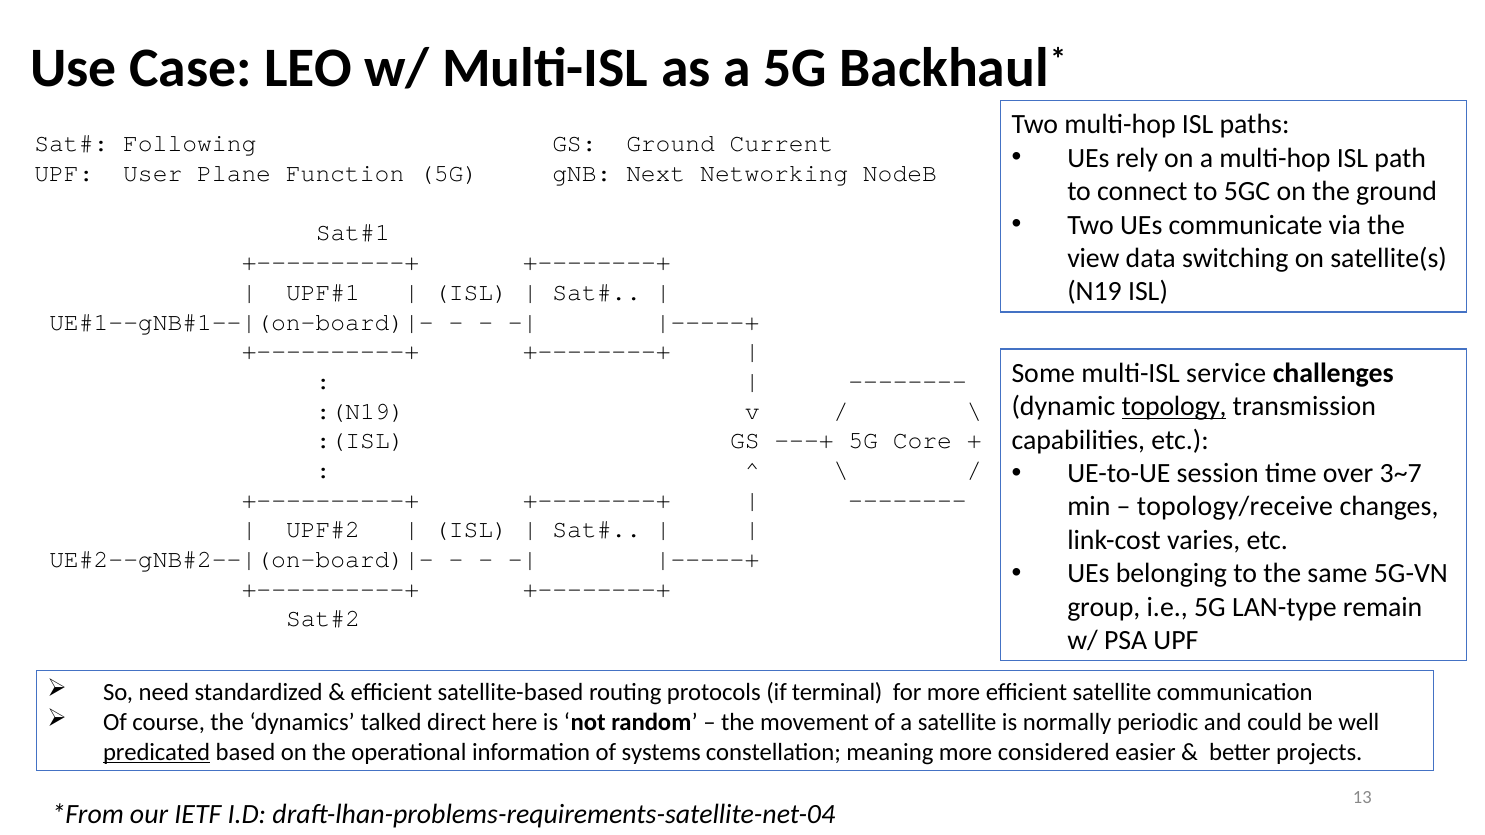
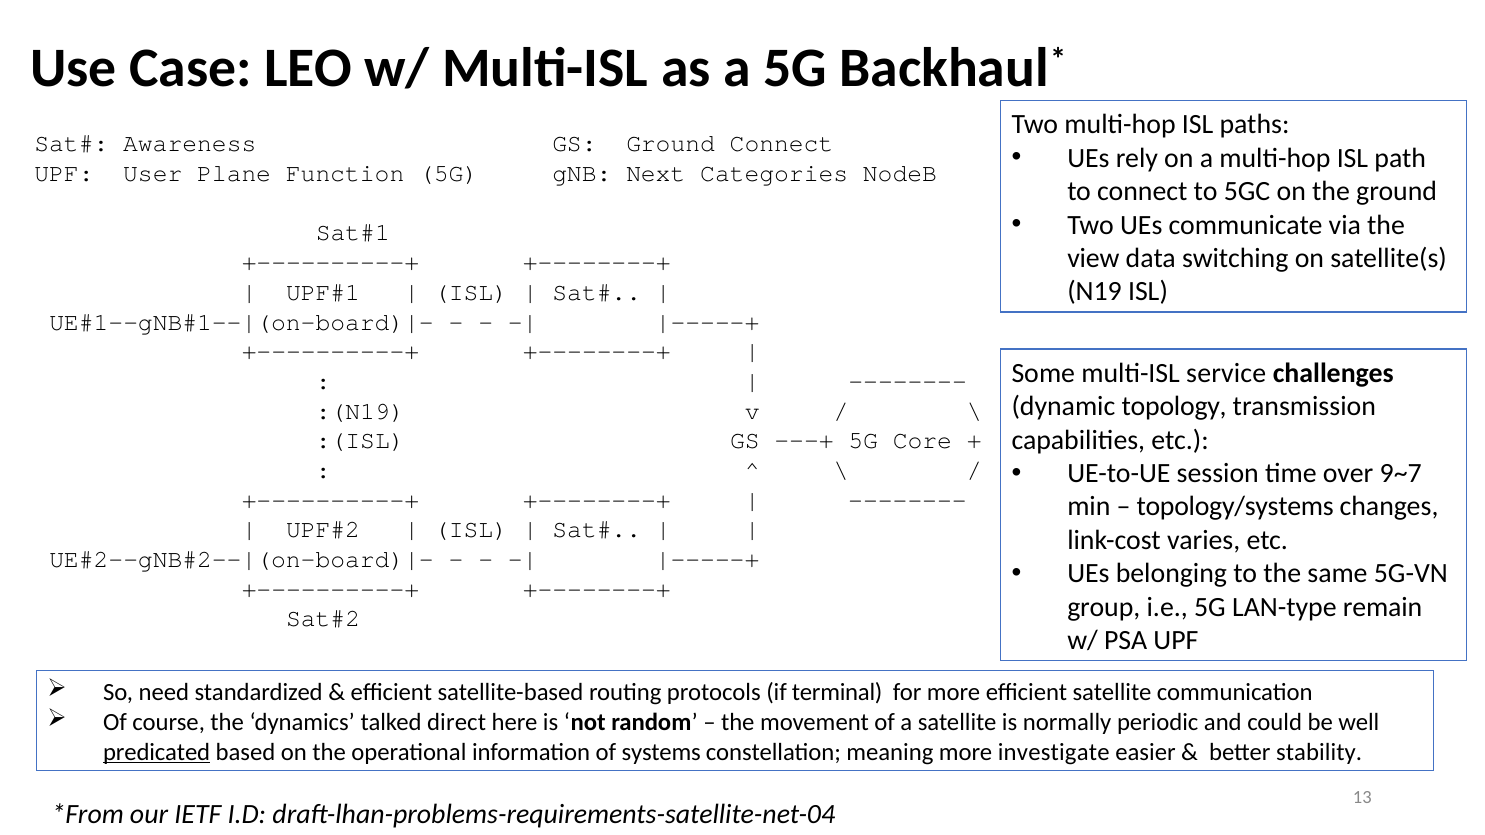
Following: Following -> Awareness
Ground Current: Current -> Connect
Networking: Networking -> Categories
topology underline: present -> none
3~7: 3~7 -> 9~7
topology/receive: topology/receive -> topology/systems
considered: considered -> investigate
projects: projects -> stability
